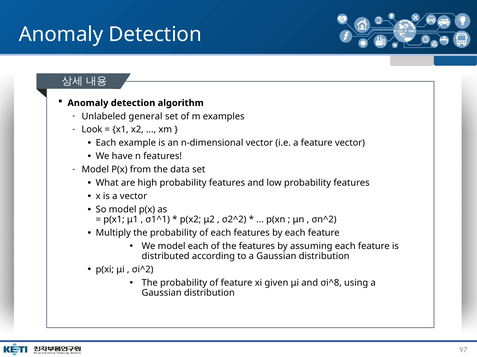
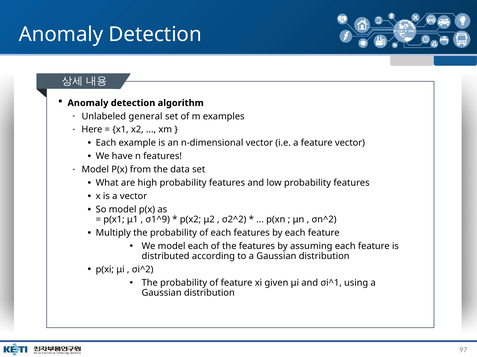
Look: Look -> Here
σ1^1: σ1^1 -> σ1^9
σi^8: σi^8 -> σi^1
